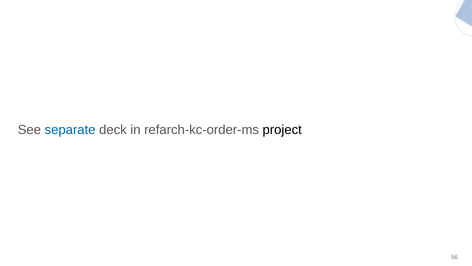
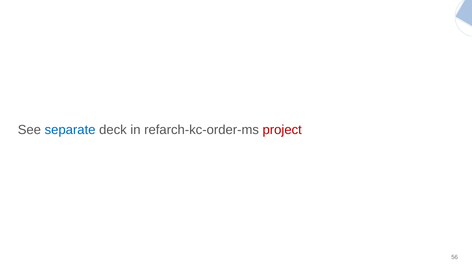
project colour: black -> red
